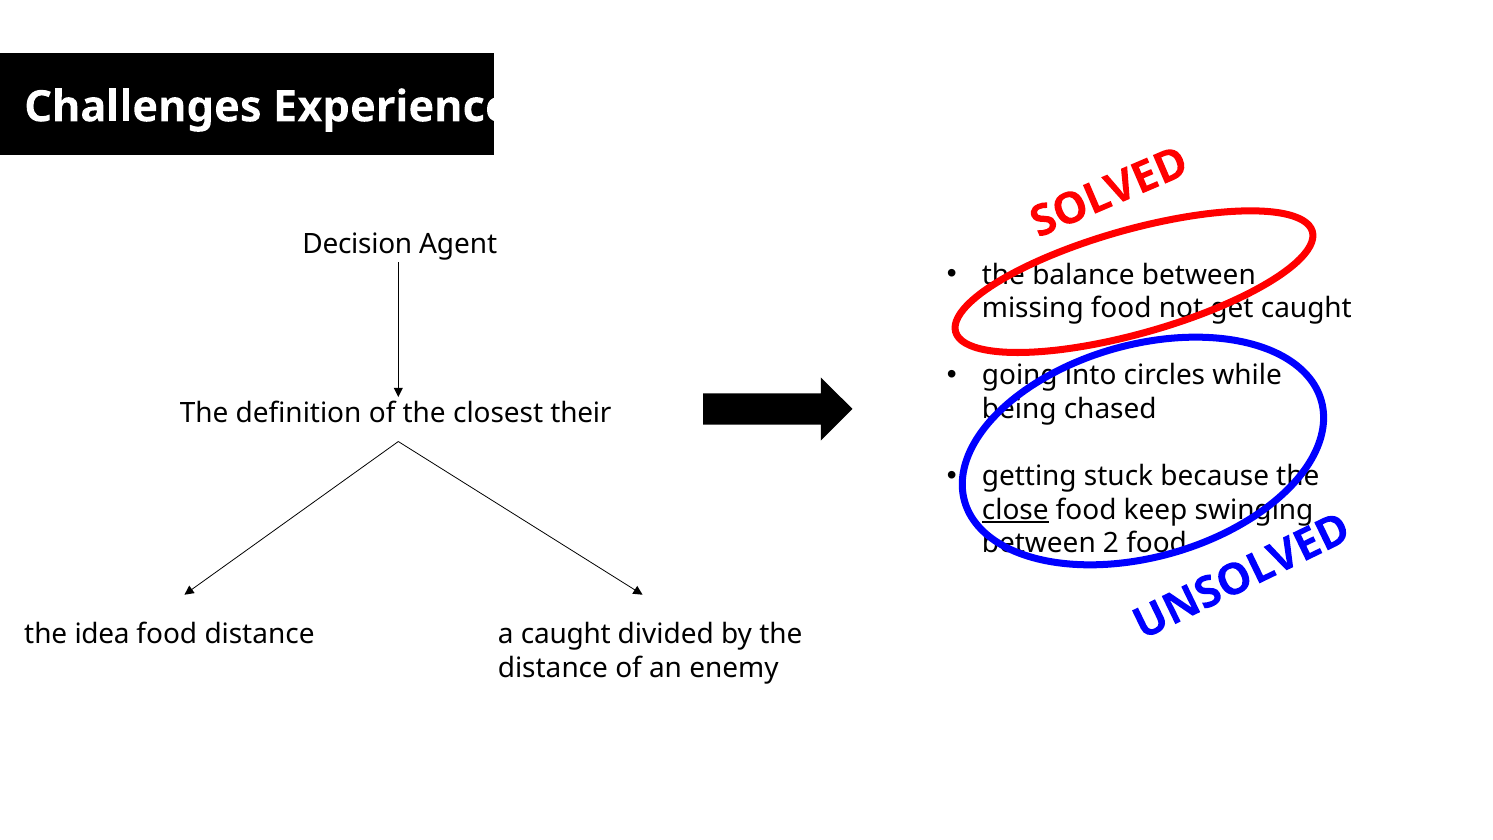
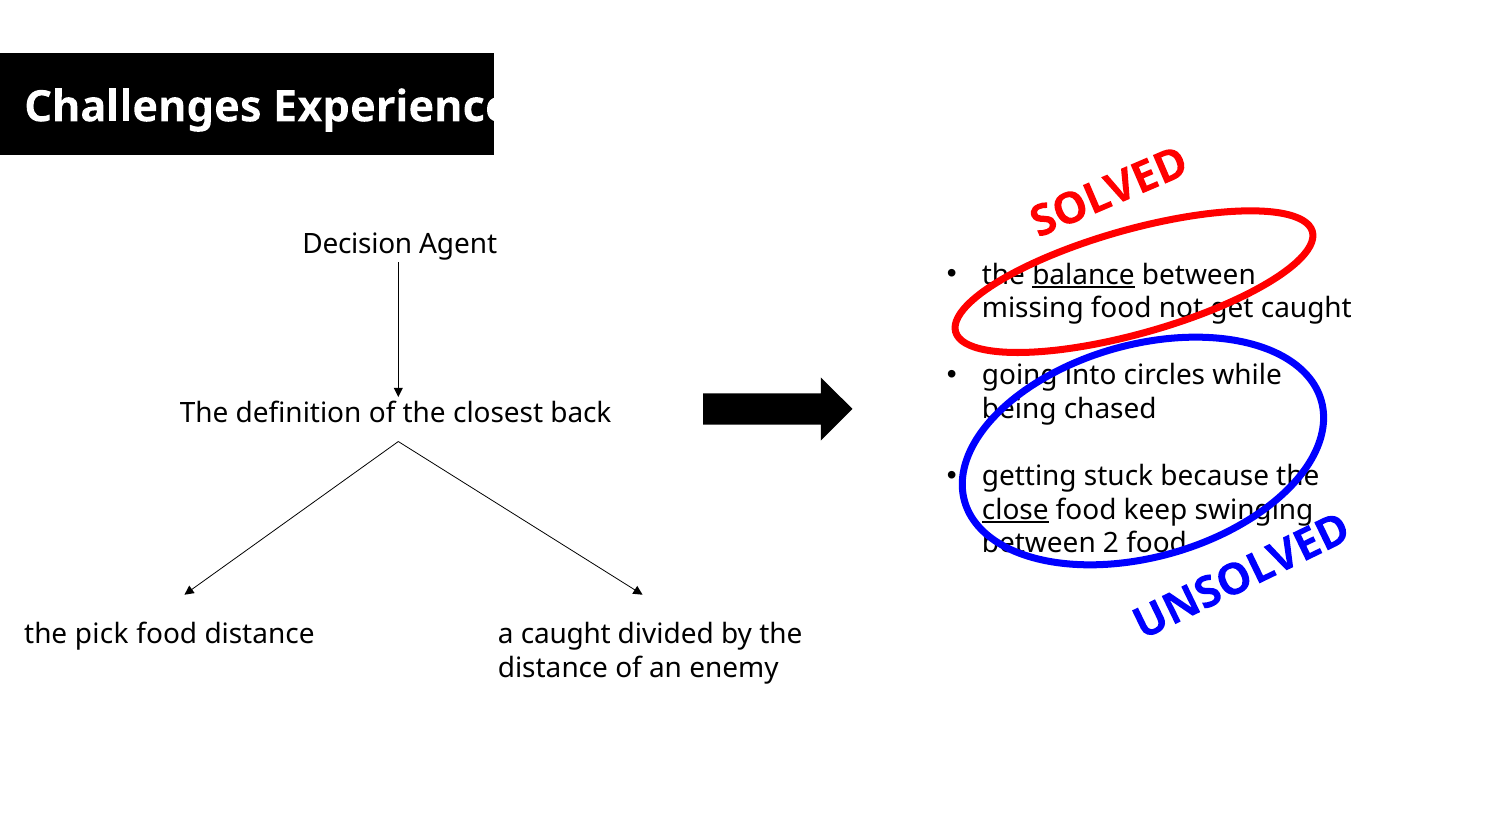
balance underline: none -> present
their: their -> back
idea: idea -> pick
